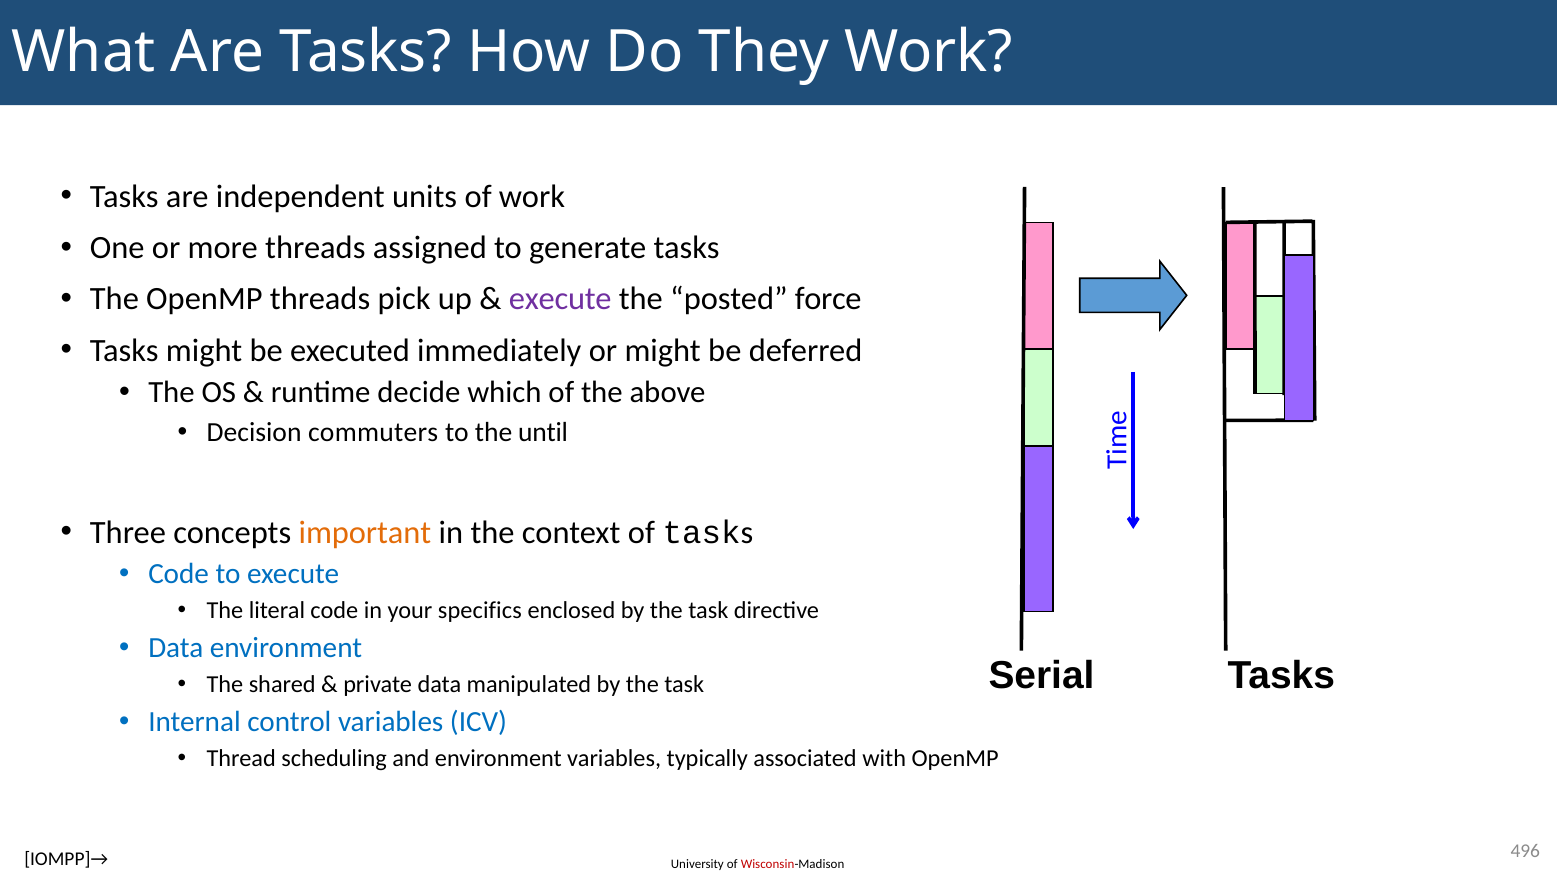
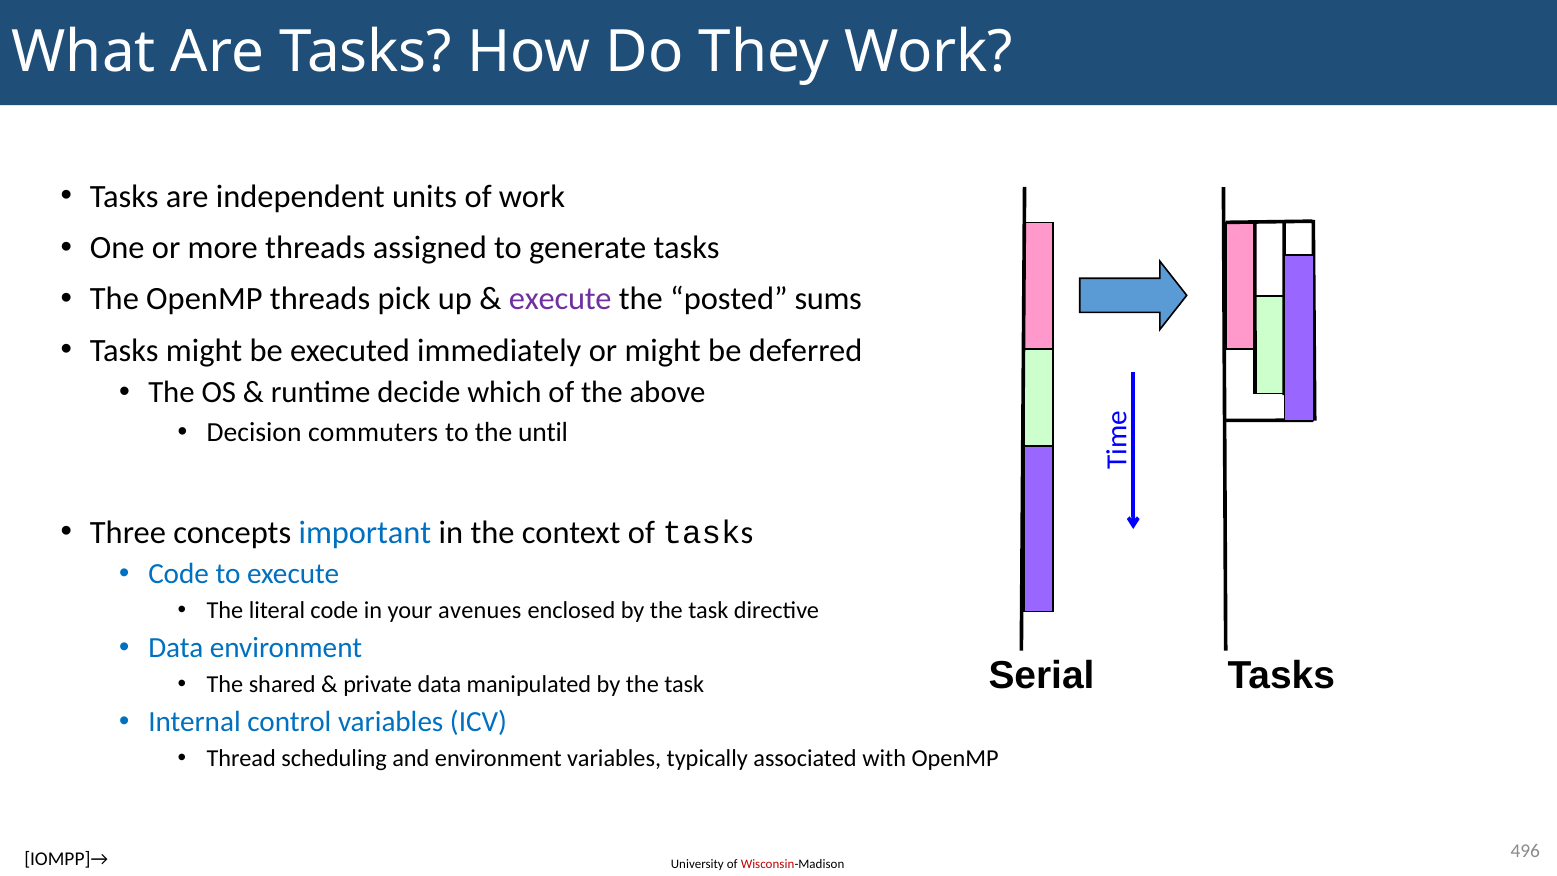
force: force -> sums
important colour: orange -> blue
specifics: specifics -> avenues
